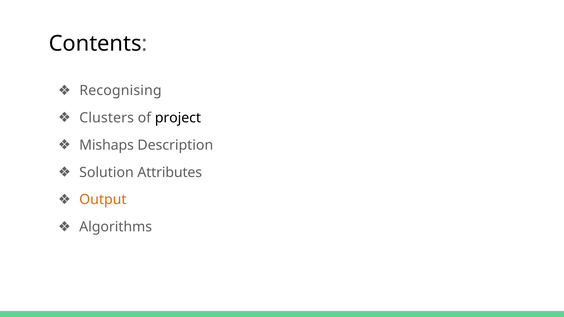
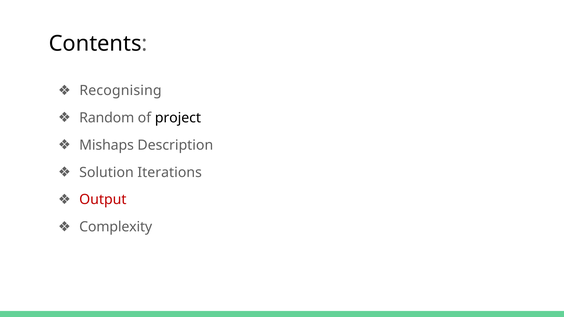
Clusters: Clusters -> Random
Attributes: Attributes -> Iterations
Output colour: orange -> red
Algorithms: Algorithms -> Complexity
